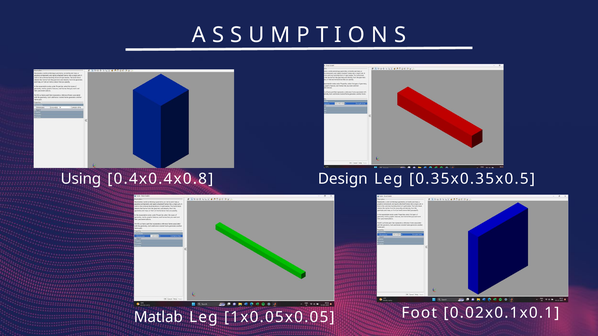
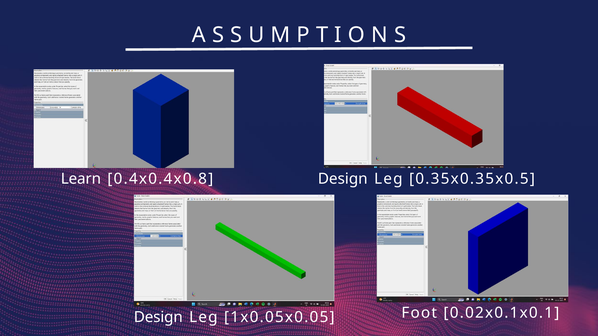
Using: Using -> Learn
Matlab at (158, 318): Matlab -> Design
